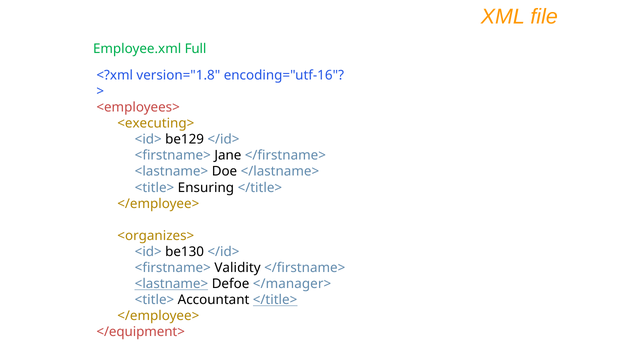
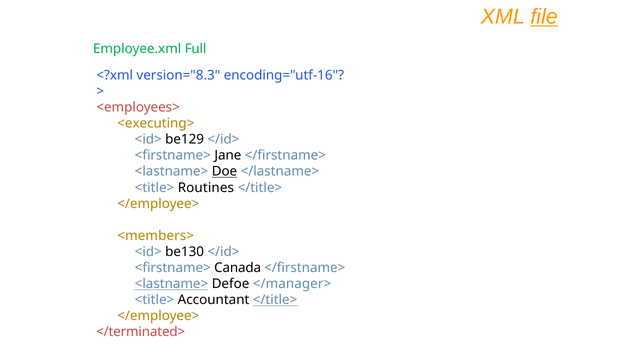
file underline: none -> present
version="1.8: version="1.8 -> version="8.3
Doe underline: none -> present
Ensuring: Ensuring -> Routines
<organizes>: <organizes> -> <members>
Validity: Validity -> Canada
</equipment>: </equipment> -> </terminated>
